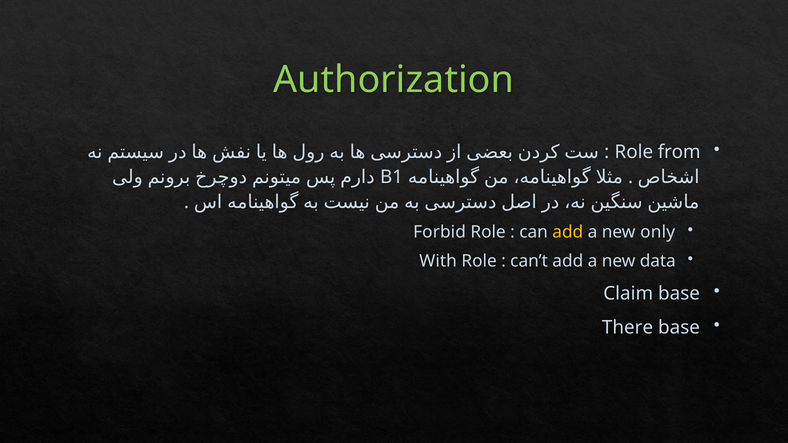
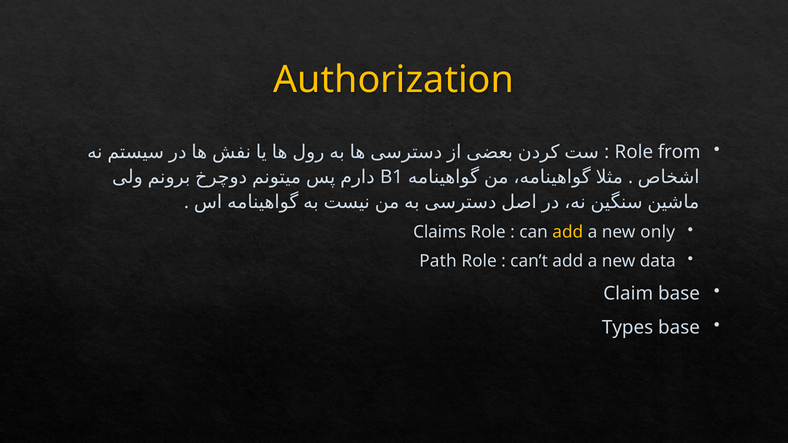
Authorization colour: light green -> yellow
Forbid: Forbid -> Claims
With: With -> Path
There: There -> Types
